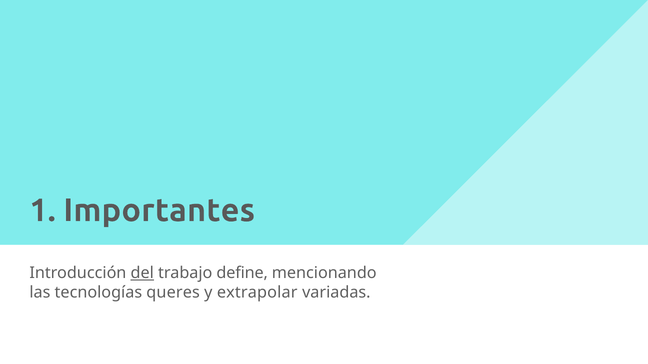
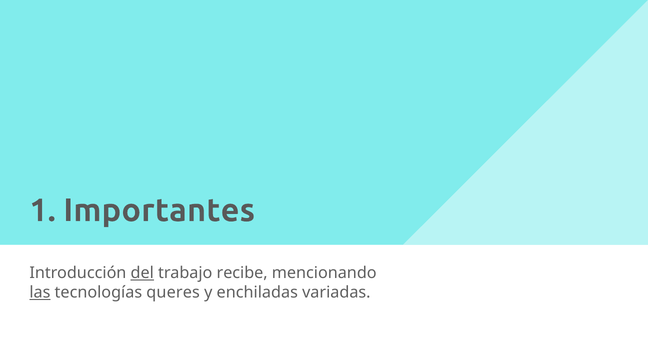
define: define -> recibe
las underline: none -> present
extrapolar: extrapolar -> enchiladas
